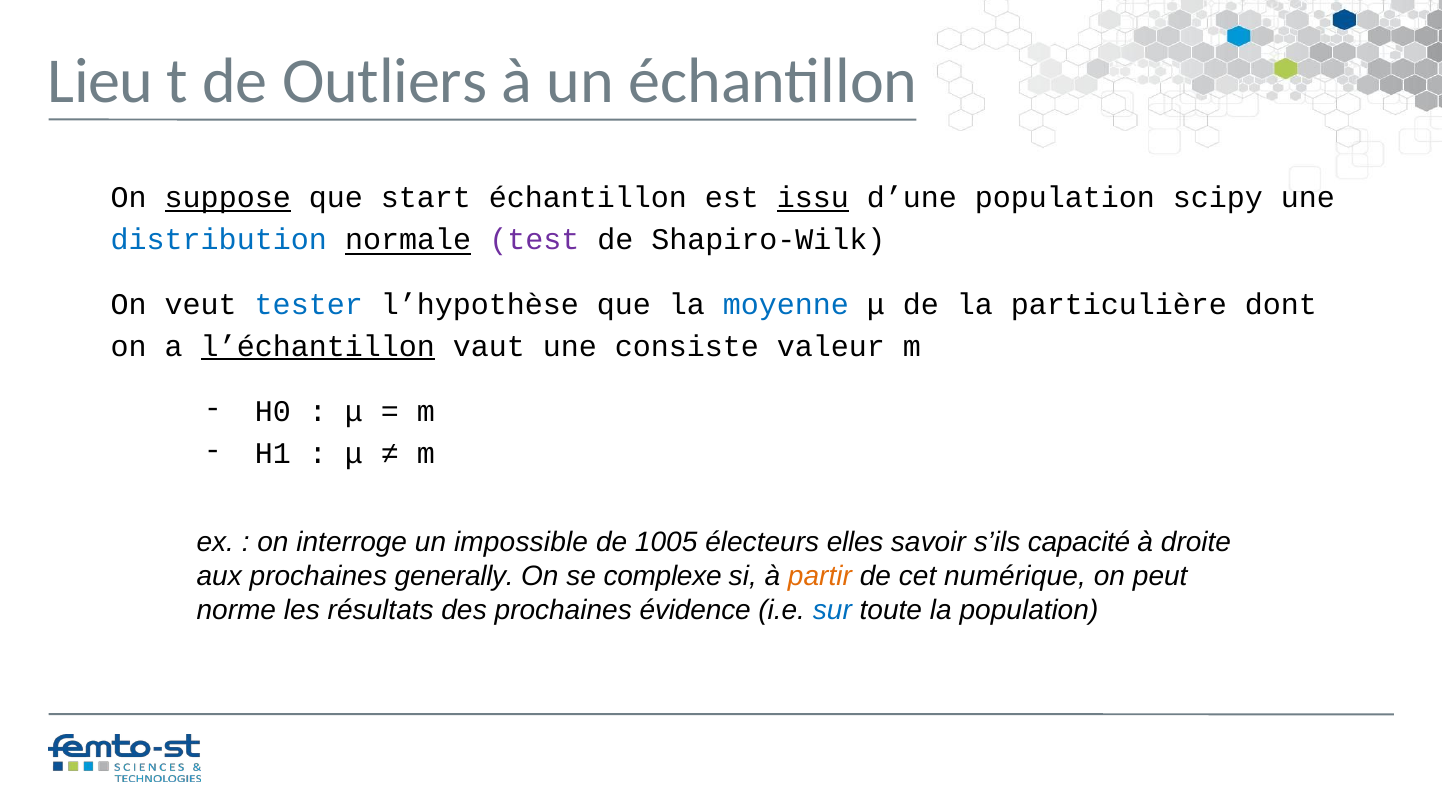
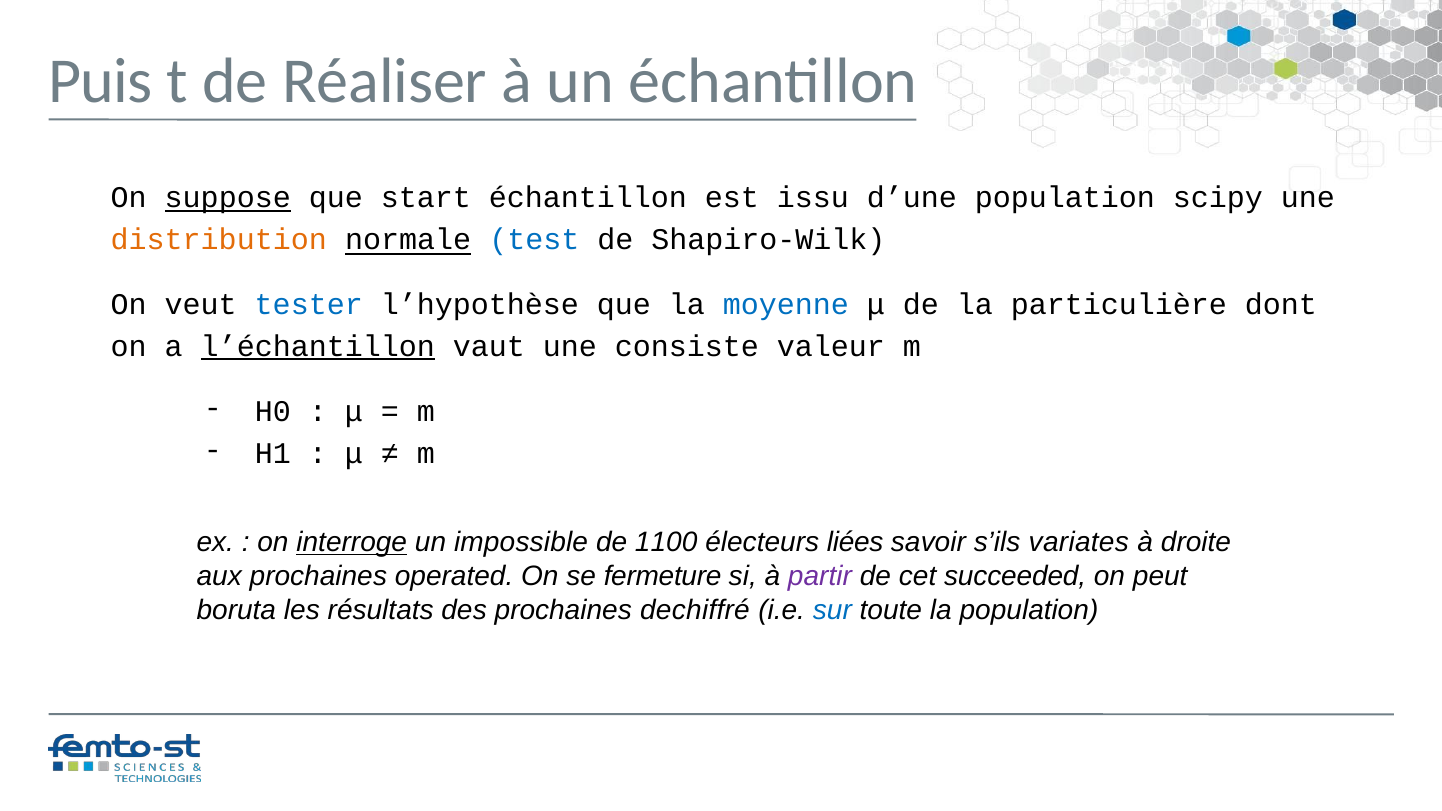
Lieu: Lieu -> Puis
Outliers: Outliers -> Réaliser
issu underline: present -> none
distribution colour: blue -> orange
test colour: purple -> blue
interroge underline: none -> present
1005: 1005 -> 1100
elles: elles -> liées
capacité: capacité -> variates
generally: generally -> operated
complexe: complexe -> fermeture
partir colour: orange -> purple
numérique: numérique -> succeeded
norme: norme -> boruta
évidence: évidence -> dechiffré
